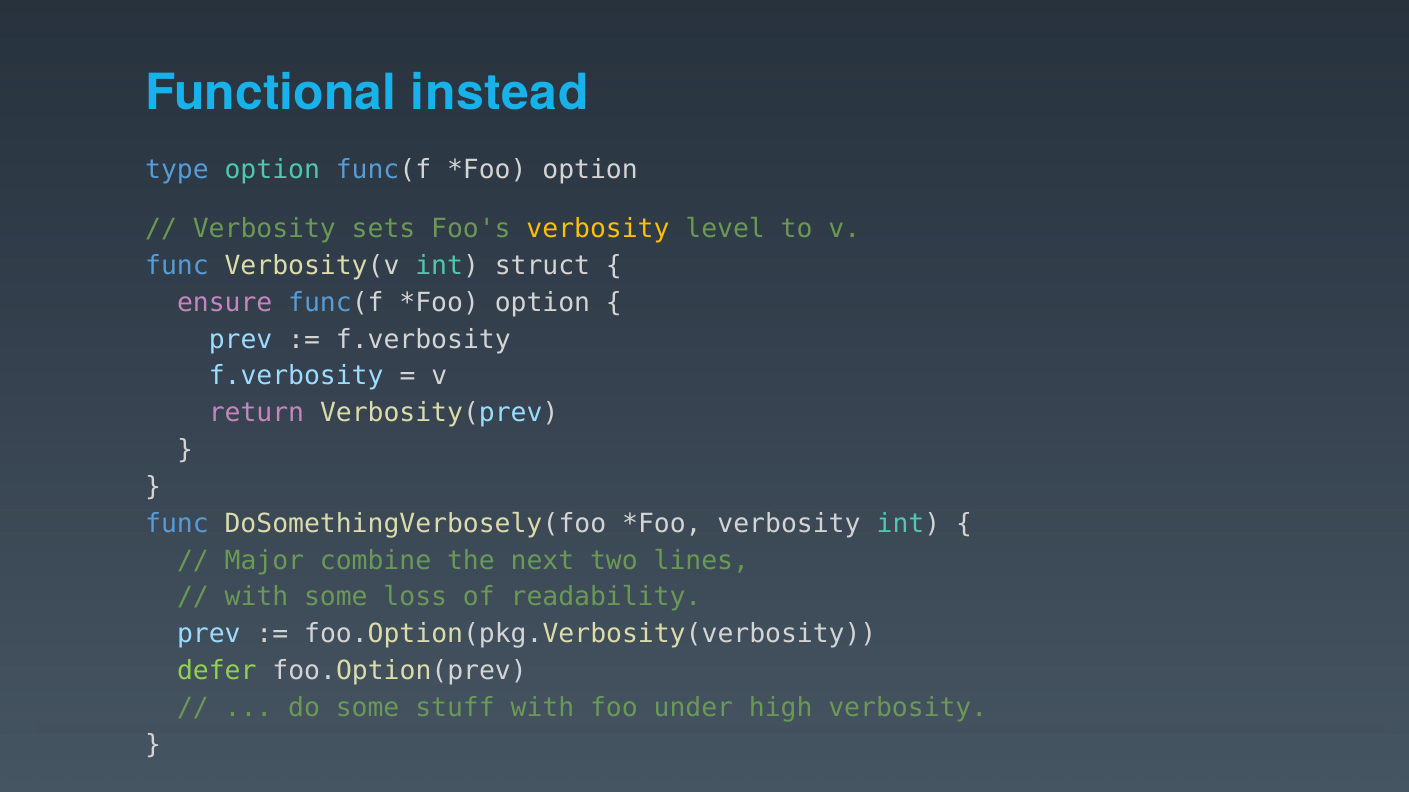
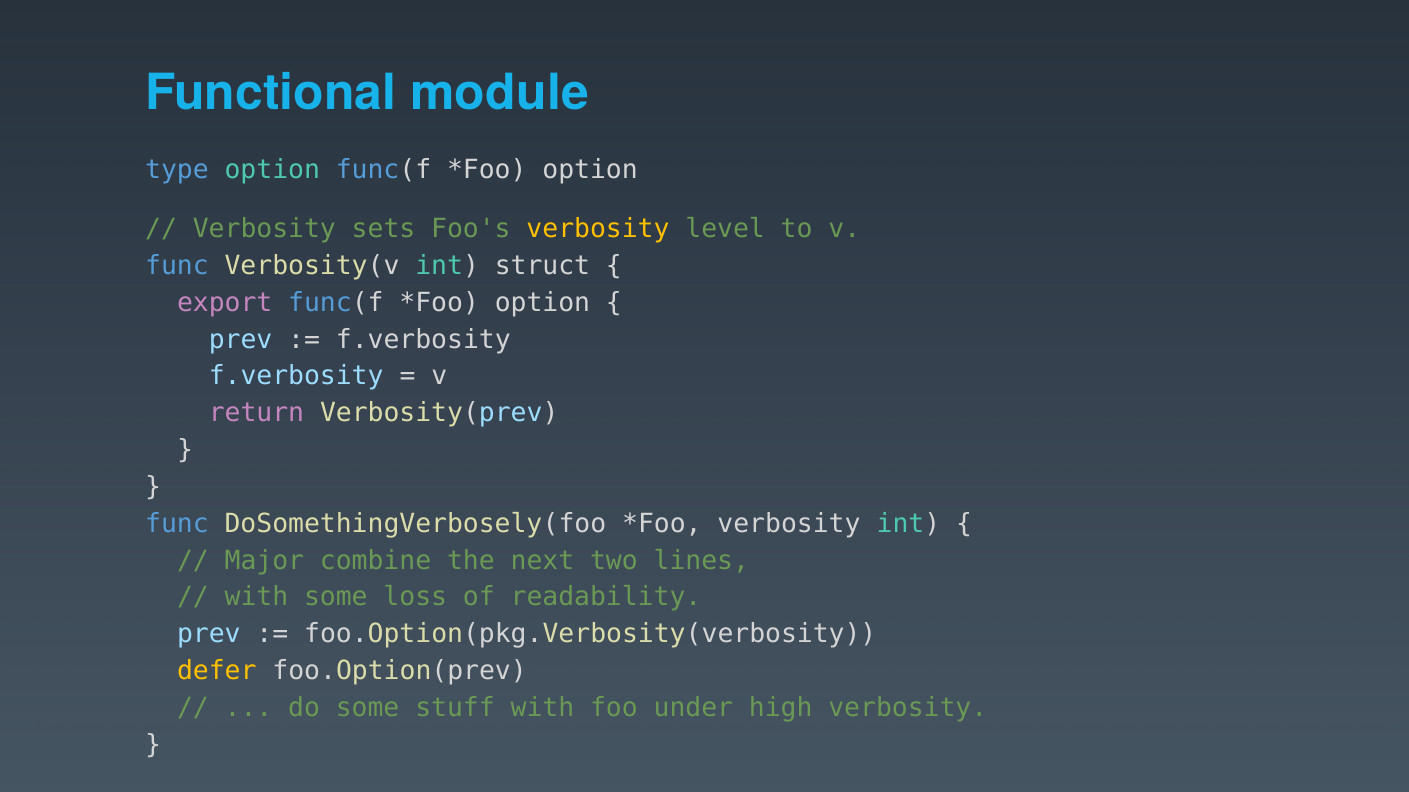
instead: instead -> module
ensure: ensure -> export
defer colour: light green -> yellow
